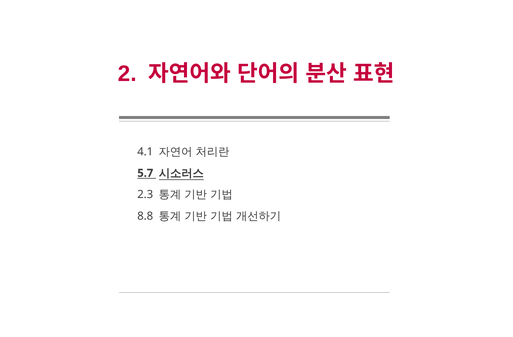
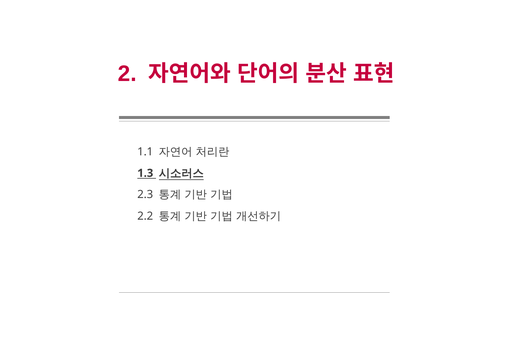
4.1: 4.1 -> 1.1
5.7: 5.7 -> 1.3
8.8: 8.8 -> 2.2
